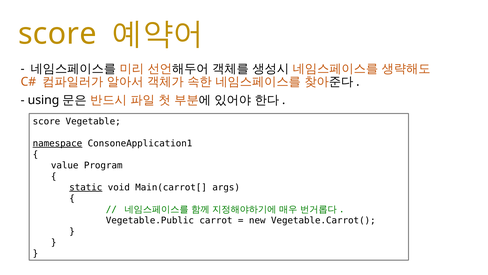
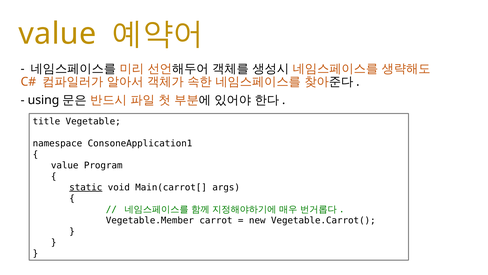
score at (57, 34): score -> value
score at (46, 121): score -> title
namespace underline: present -> none
Vegetable.Public: Vegetable.Public -> Vegetable.Member
